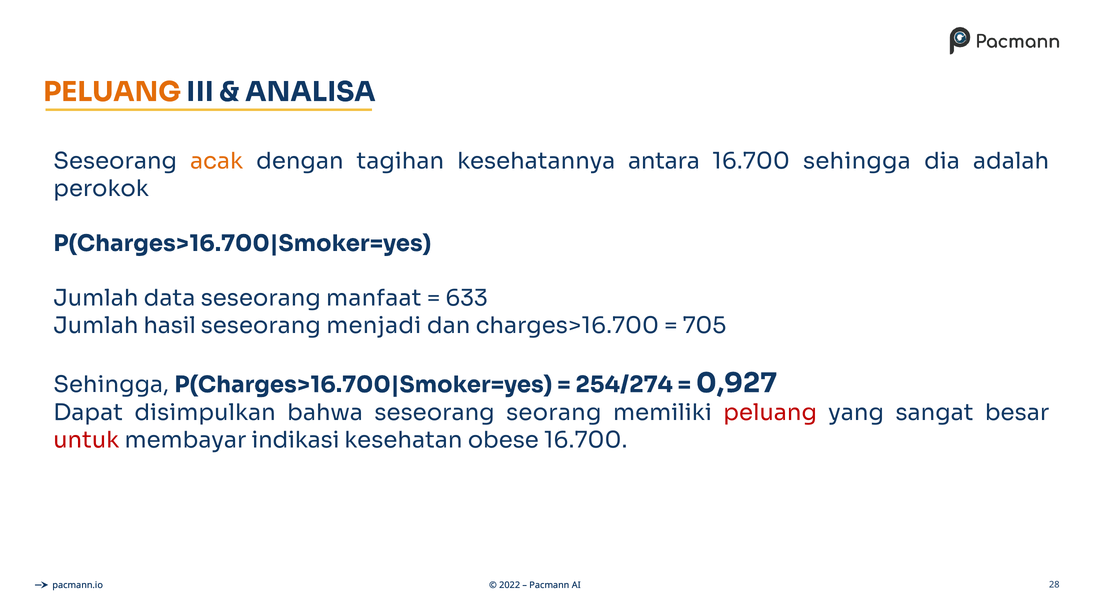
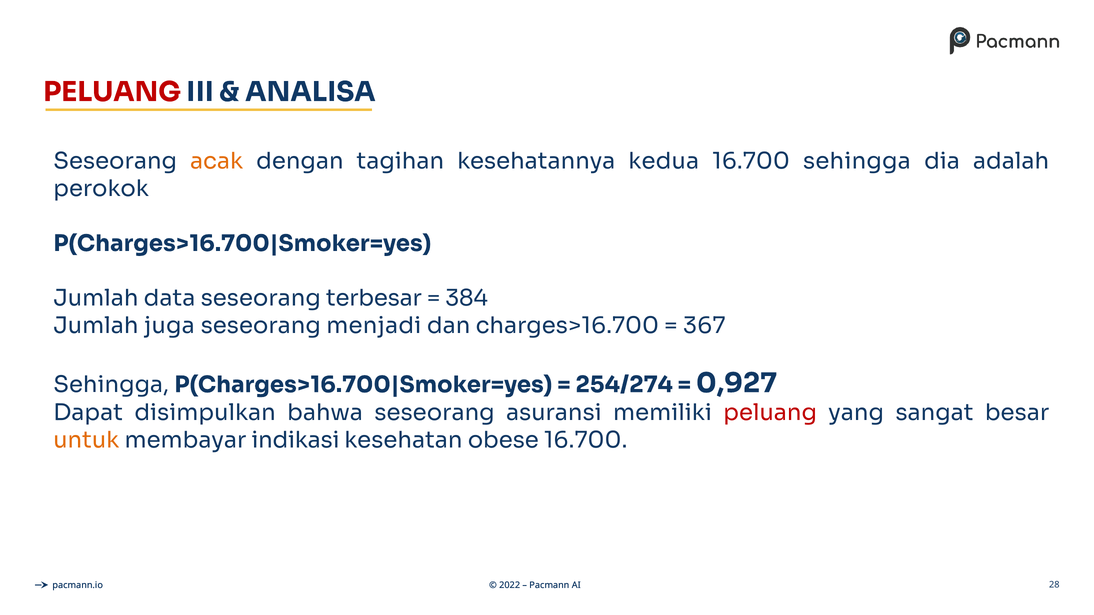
PELUANG at (112, 92) colour: orange -> red
antara: antara -> kedua
manfaat: manfaat -> terbesar
633: 633 -> 384
hasil: hasil -> juga
705: 705 -> 367
seorang: seorang -> asuransi
untuk colour: red -> orange
